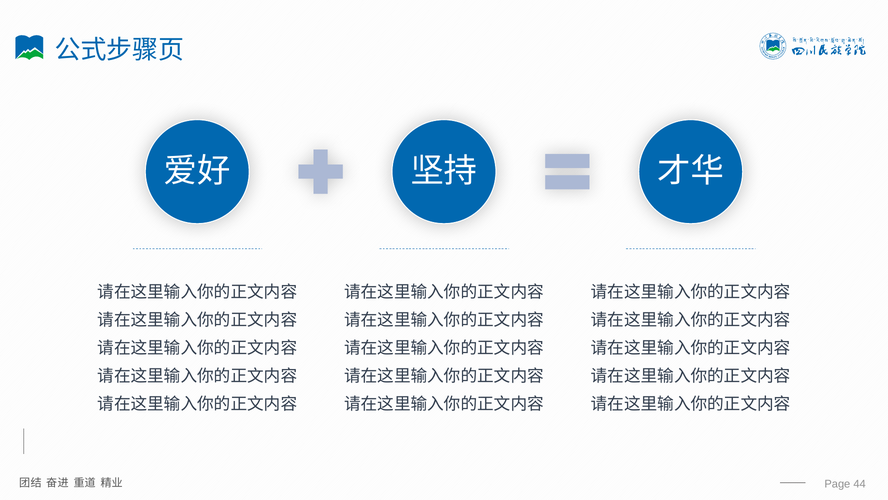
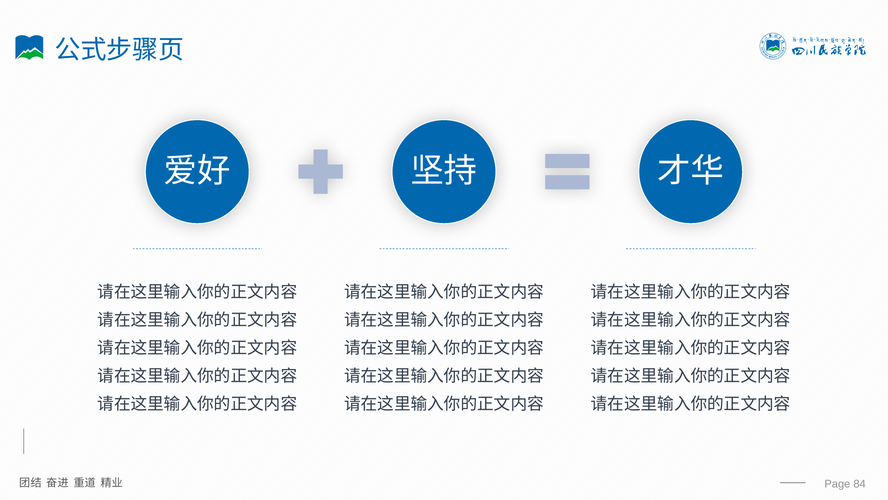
44: 44 -> 84
